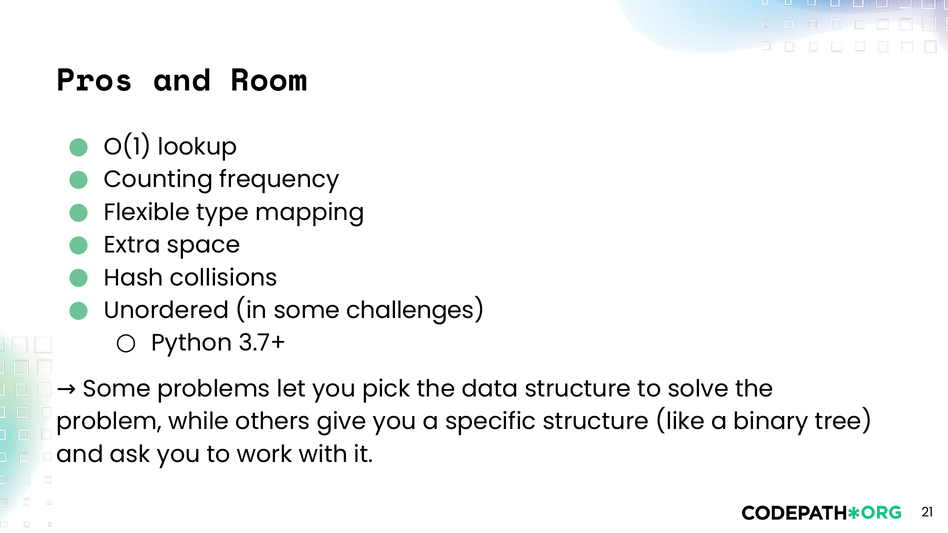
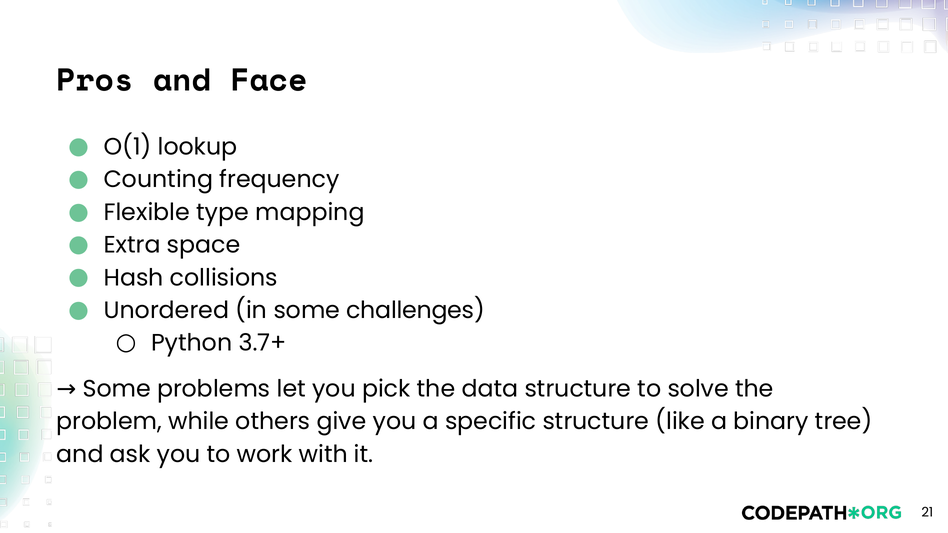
Room: Room -> Face
